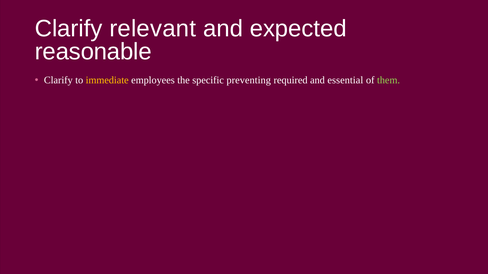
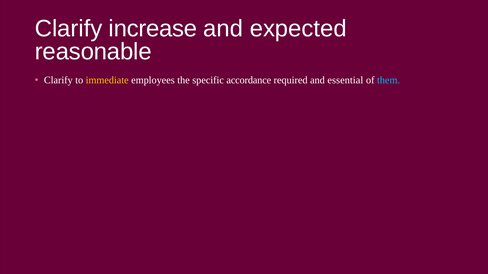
relevant: relevant -> increase
preventing: preventing -> accordance
them colour: light green -> light blue
